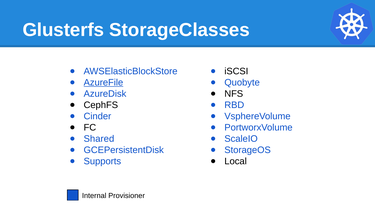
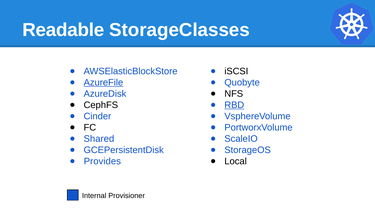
Glusterfs: Glusterfs -> Readable
RBD underline: none -> present
Supports: Supports -> Provides
